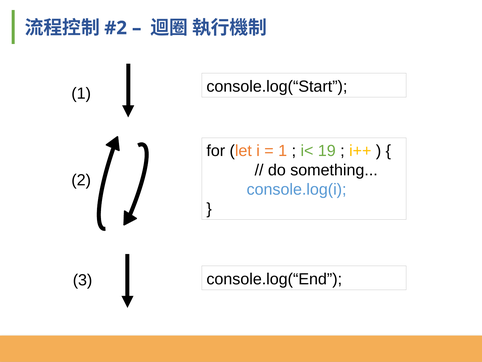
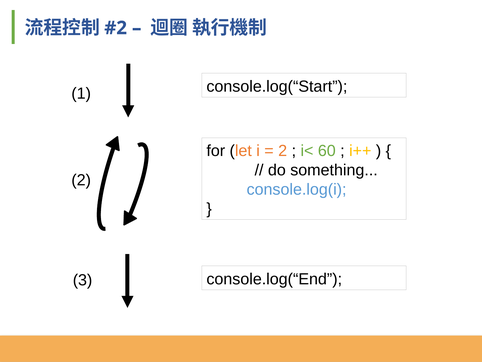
1 at (283, 151): 1 -> 2
19: 19 -> 60
